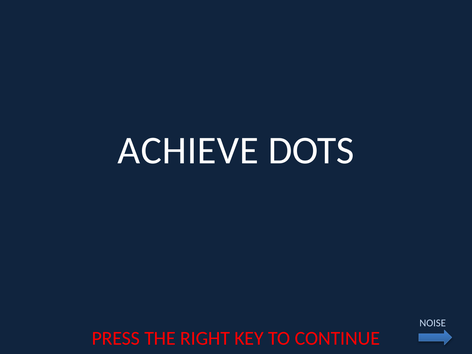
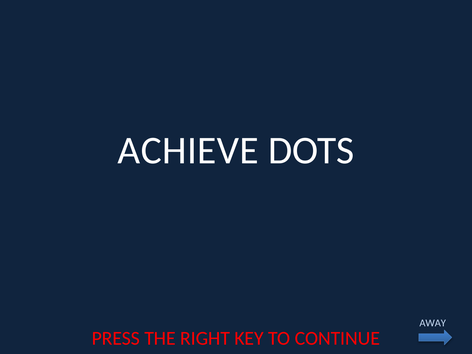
NOISE: NOISE -> AWAY
